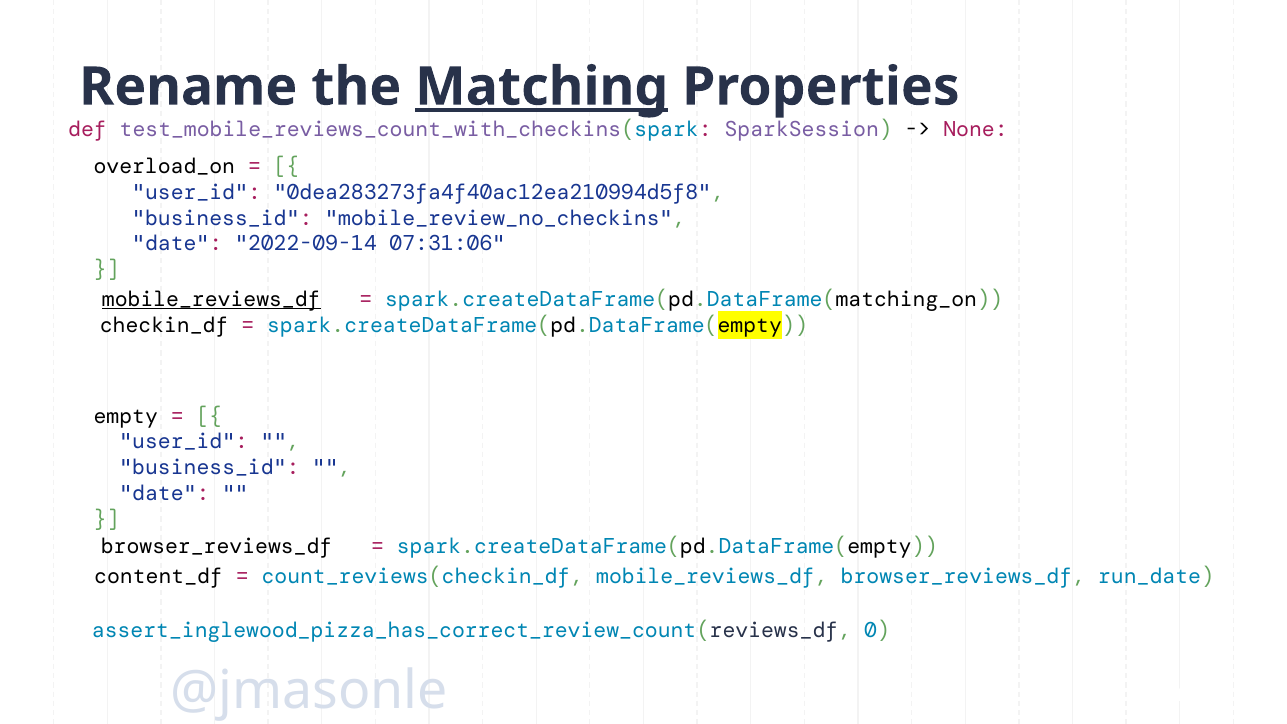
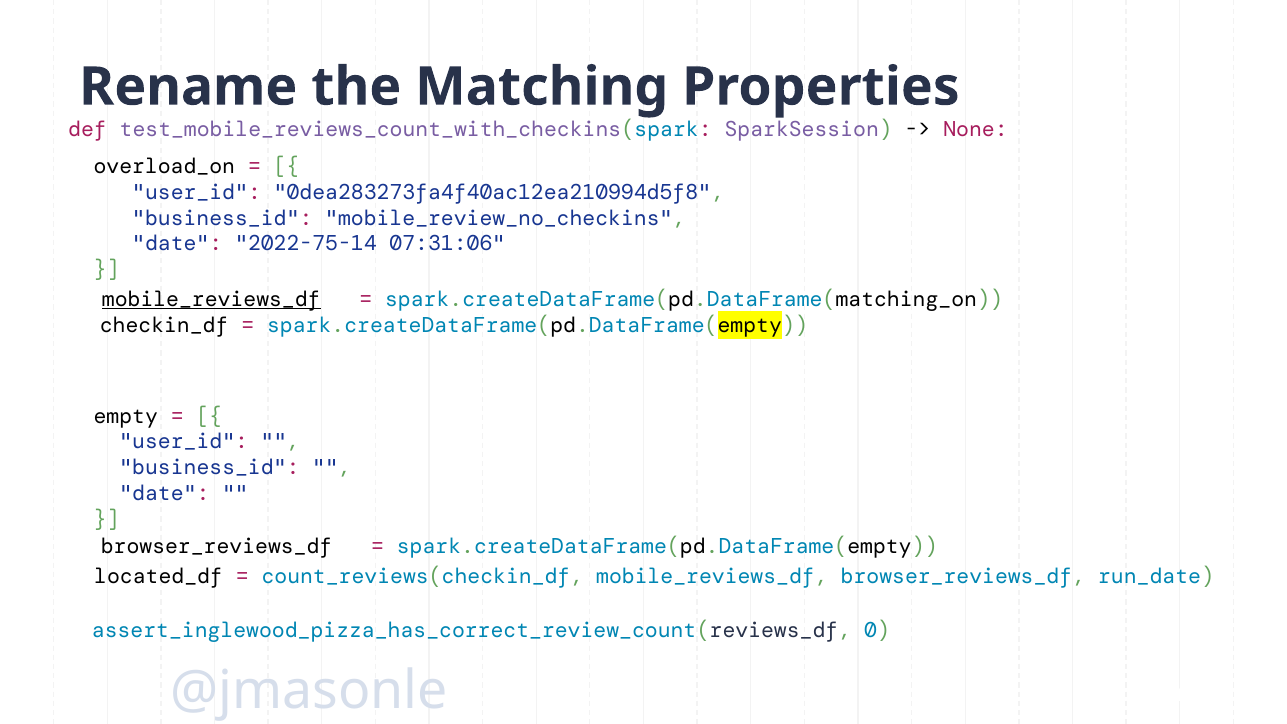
Matching underline: present -> none
2022-09-14: 2022-09-14 -> 2022-75-14
content_df: content_df -> located_df
